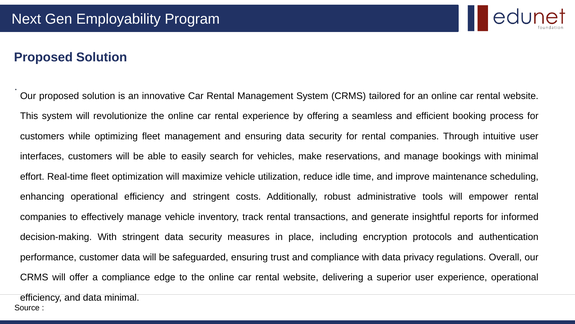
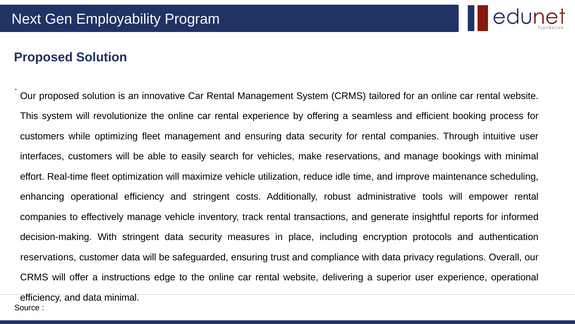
performance at (48, 257): performance -> reservations
a compliance: compliance -> instructions
